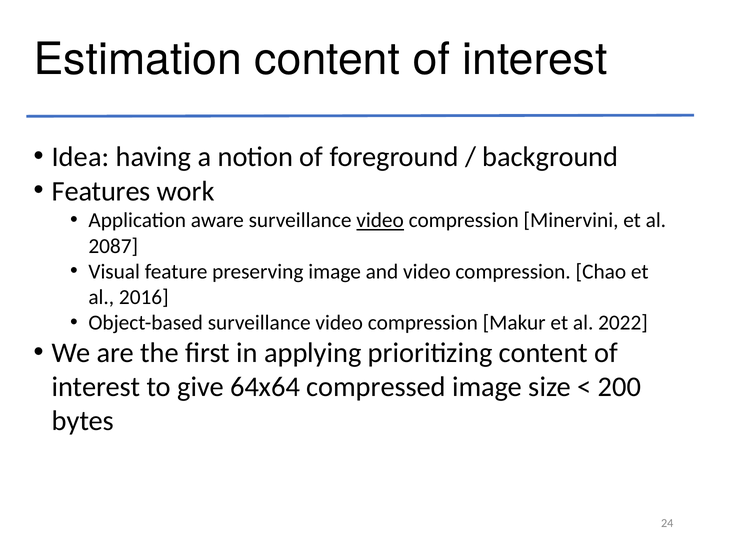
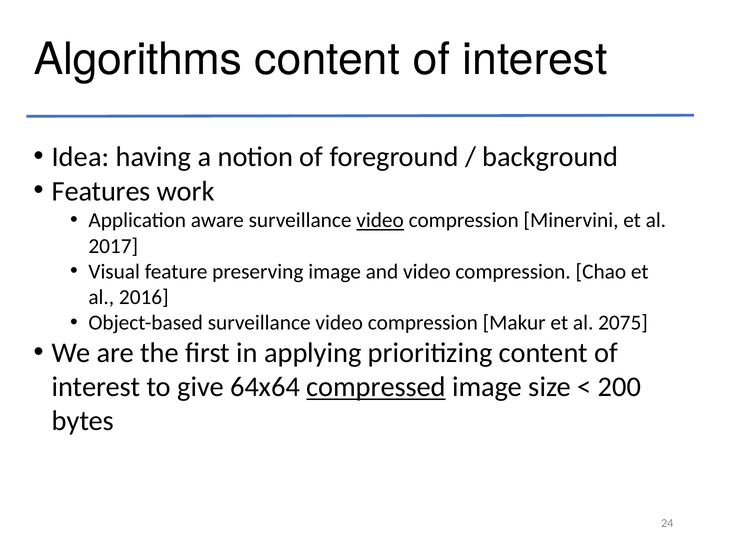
Estimation: Estimation -> Algorithms
2087: 2087 -> 2017
2022: 2022 -> 2075
compressed underline: none -> present
